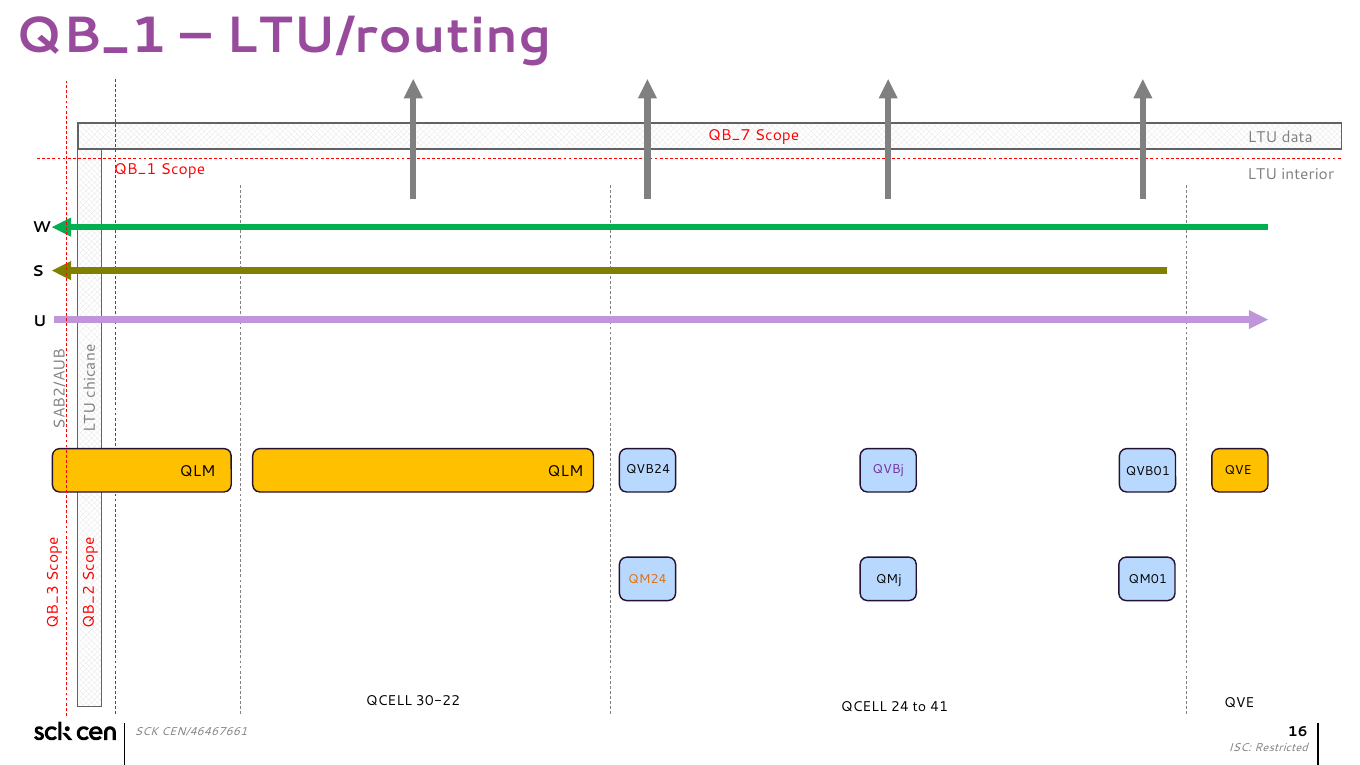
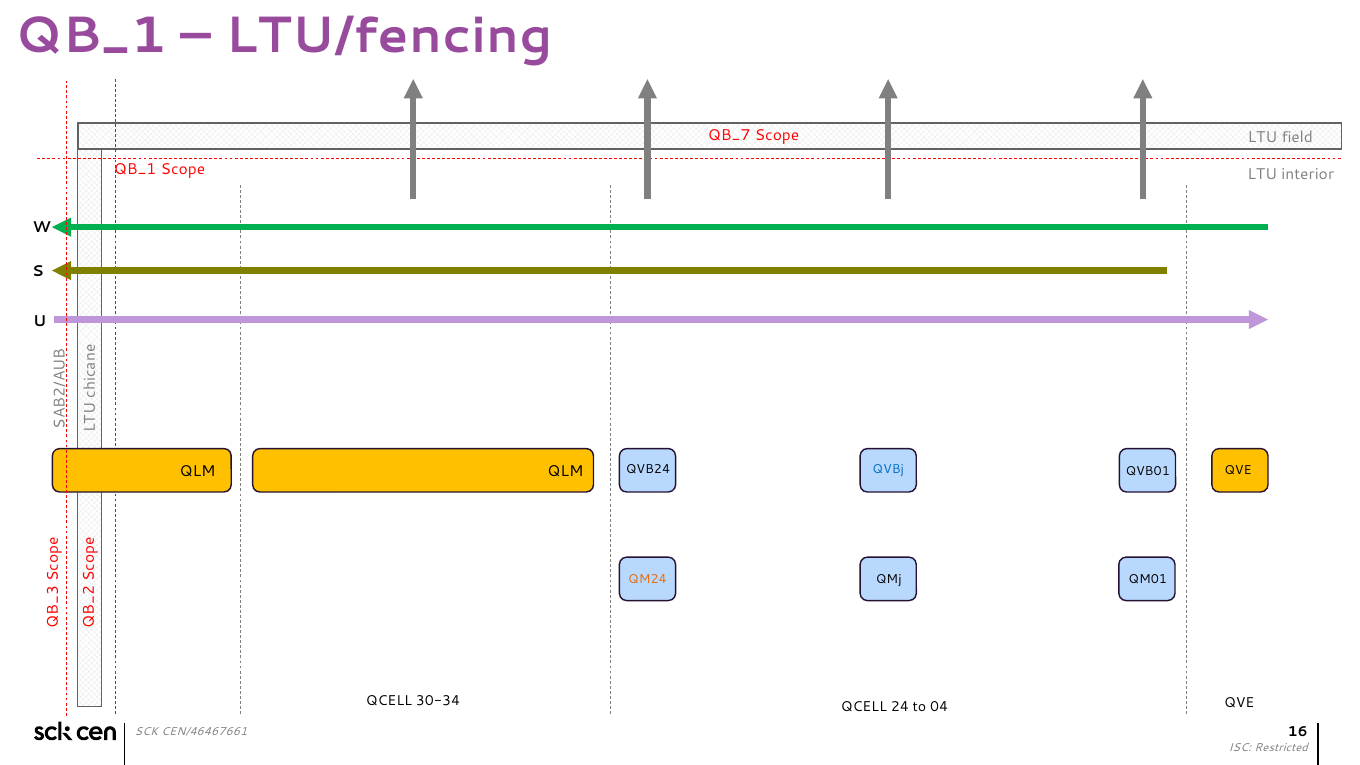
LTU/routing: LTU/routing -> LTU/fencing
data: data -> field
QVBj colour: purple -> blue
30-22: 30-22 -> 30-34
41: 41 -> 04
